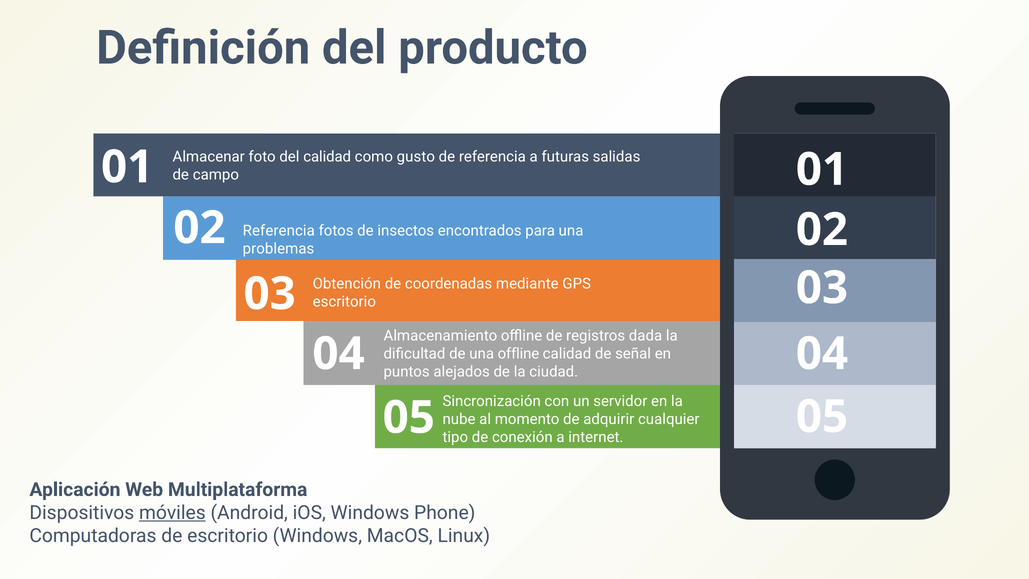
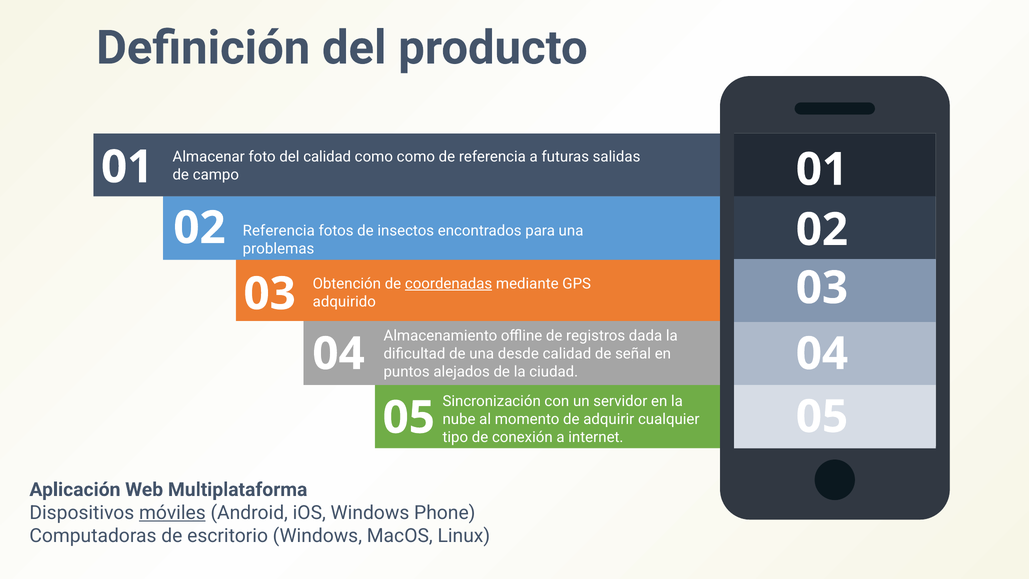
como gusto: gusto -> como
coordenadas underline: none -> present
escritorio at (344, 301): escritorio -> adquirido
una offline: offline -> desde
